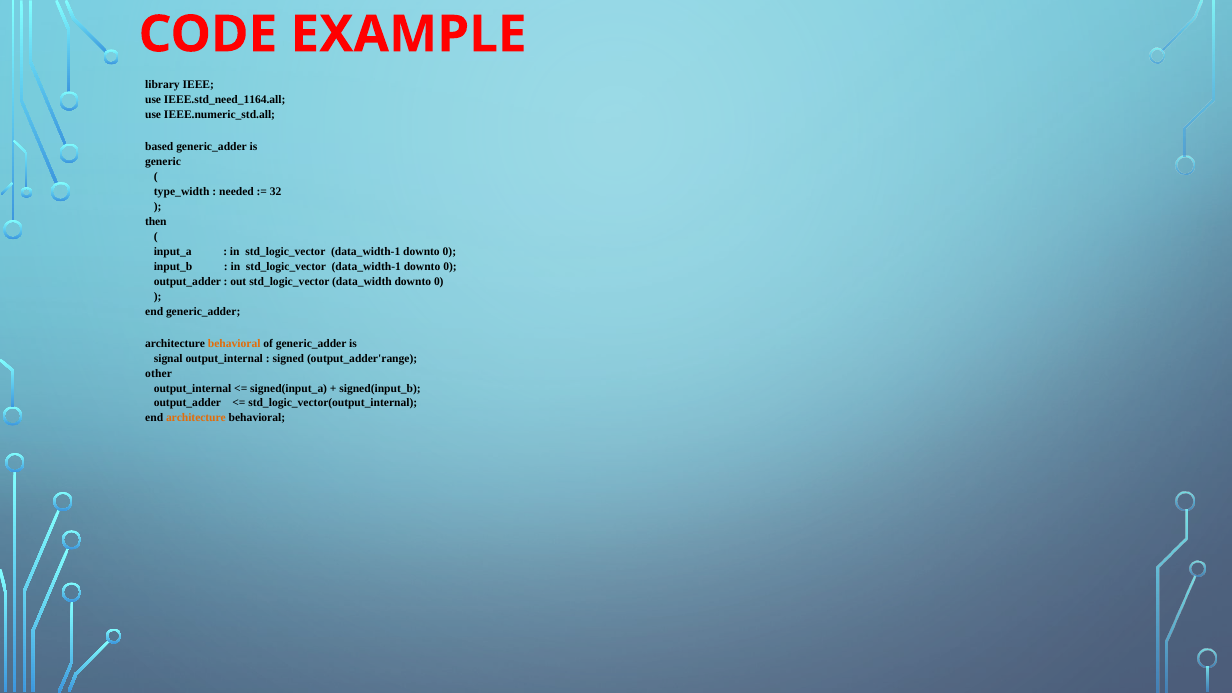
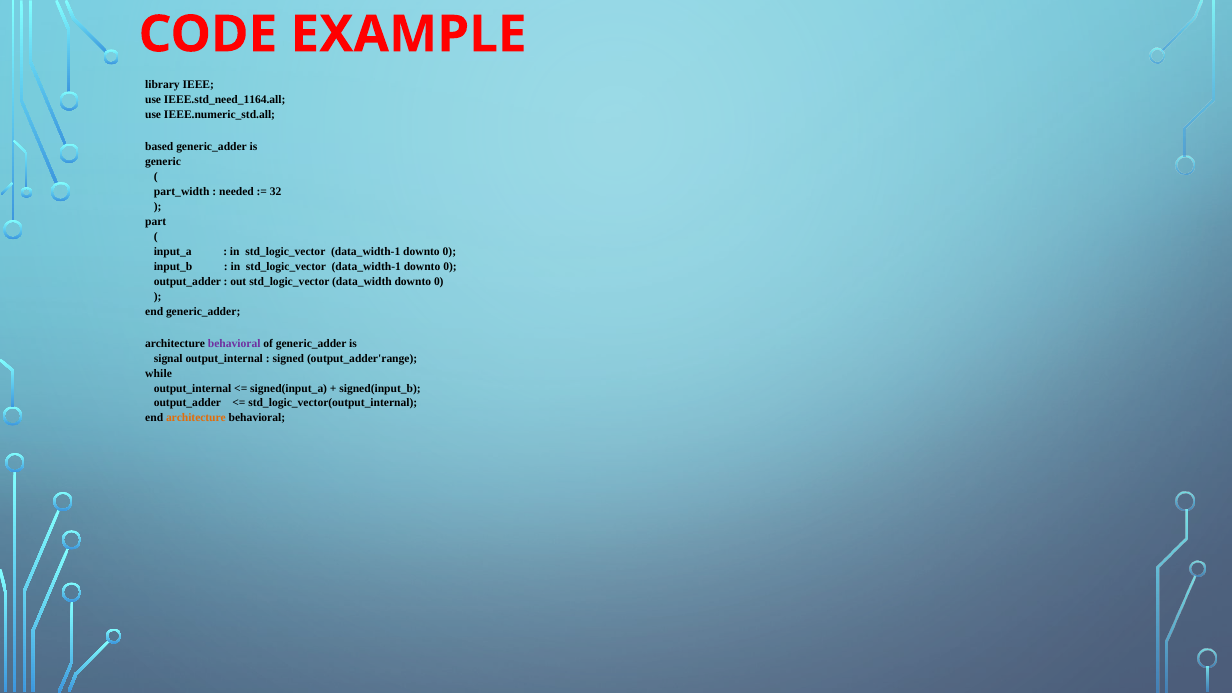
type_width: type_width -> part_width
then: then -> part
behavioral at (234, 343) colour: orange -> purple
other: other -> while
